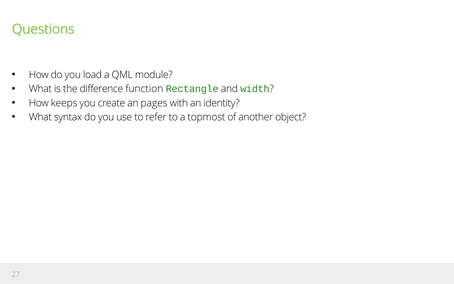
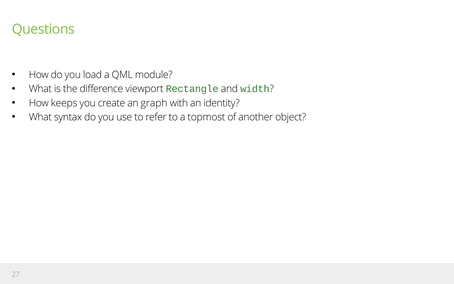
function: function -> viewport
pages: pages -> graph
